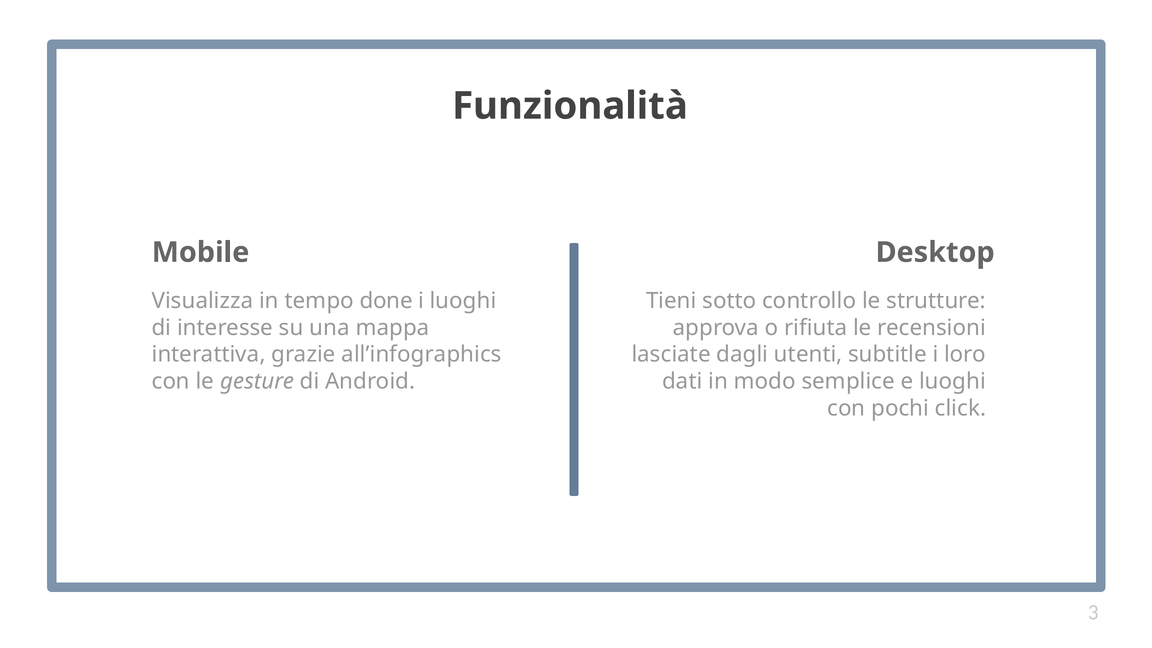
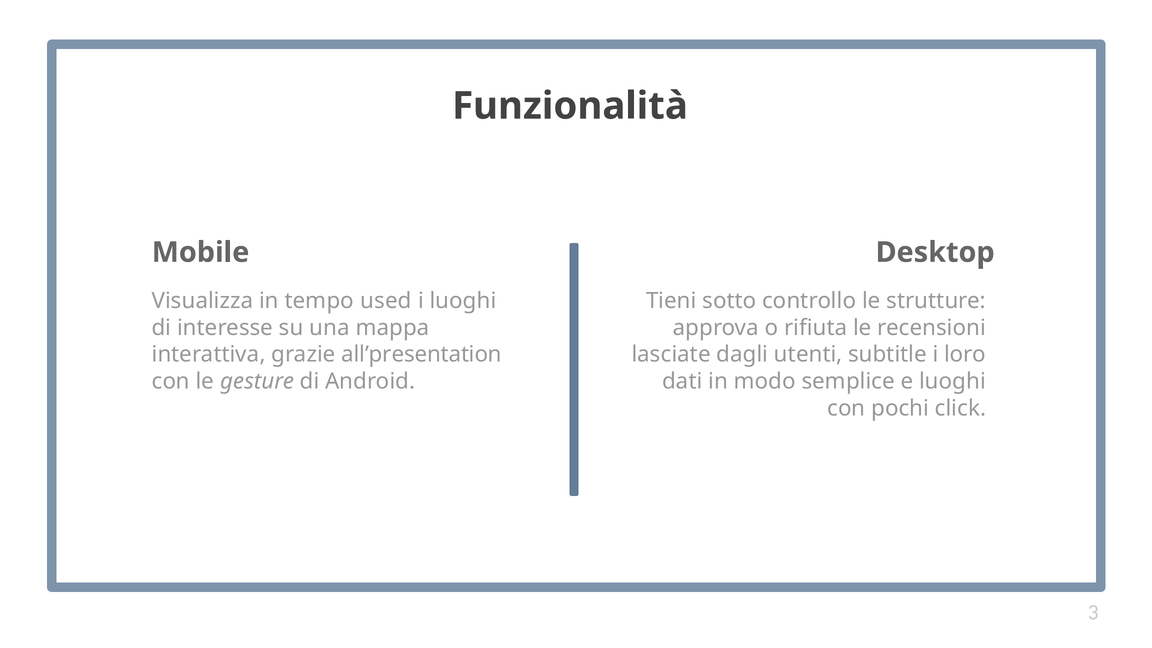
done: done -> used
all’infographics: all’infographics -> all’presentation
